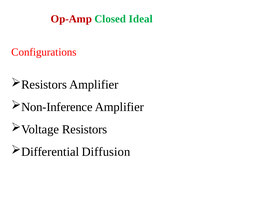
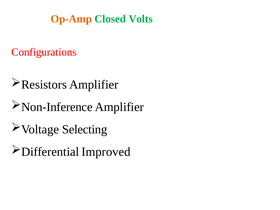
Op-Amp colour: red -> orange
Ideal: Ideal -> Volts
Voltage Resistors: Resistors -> Selecting
Diffusion: Diffusion -> Improved
